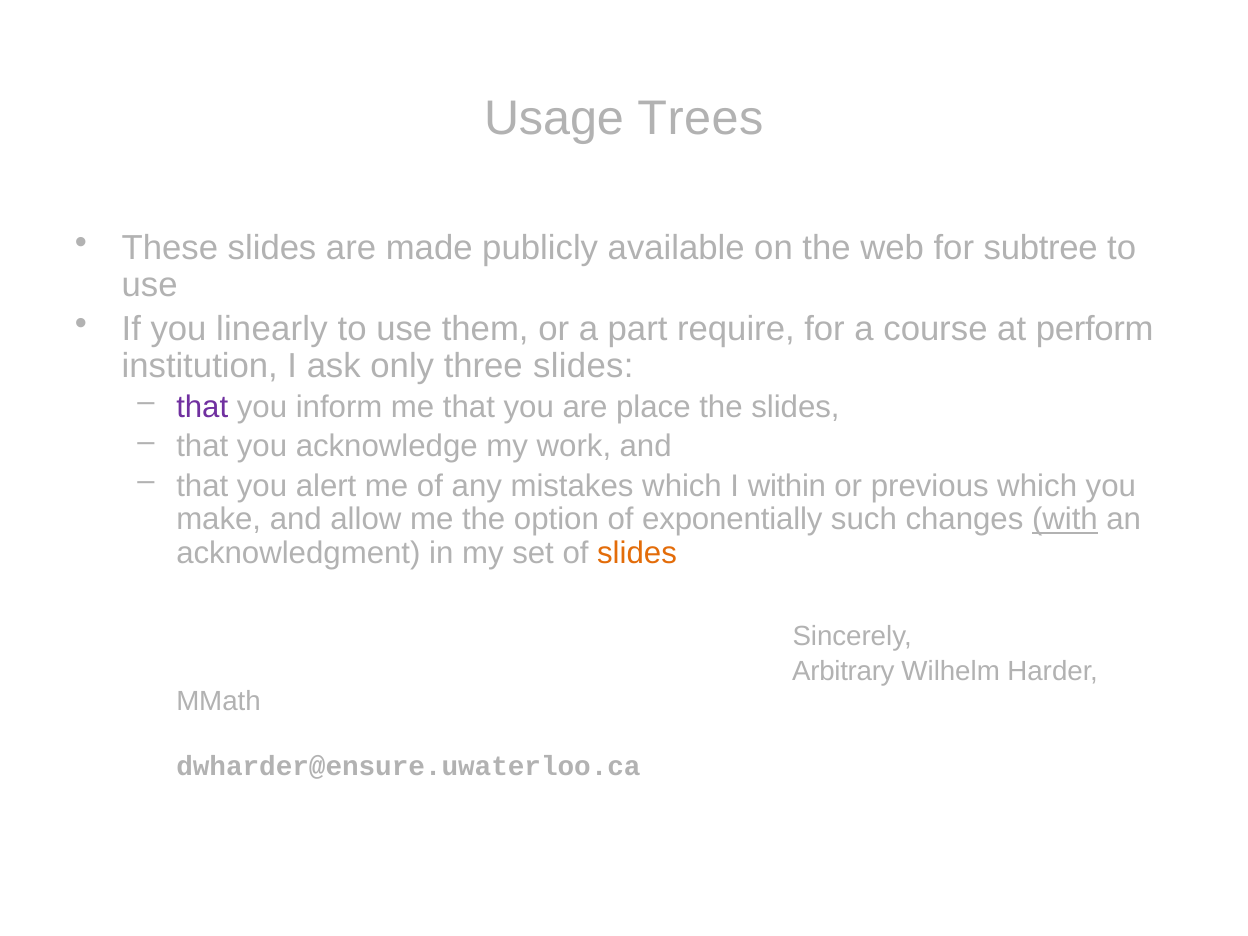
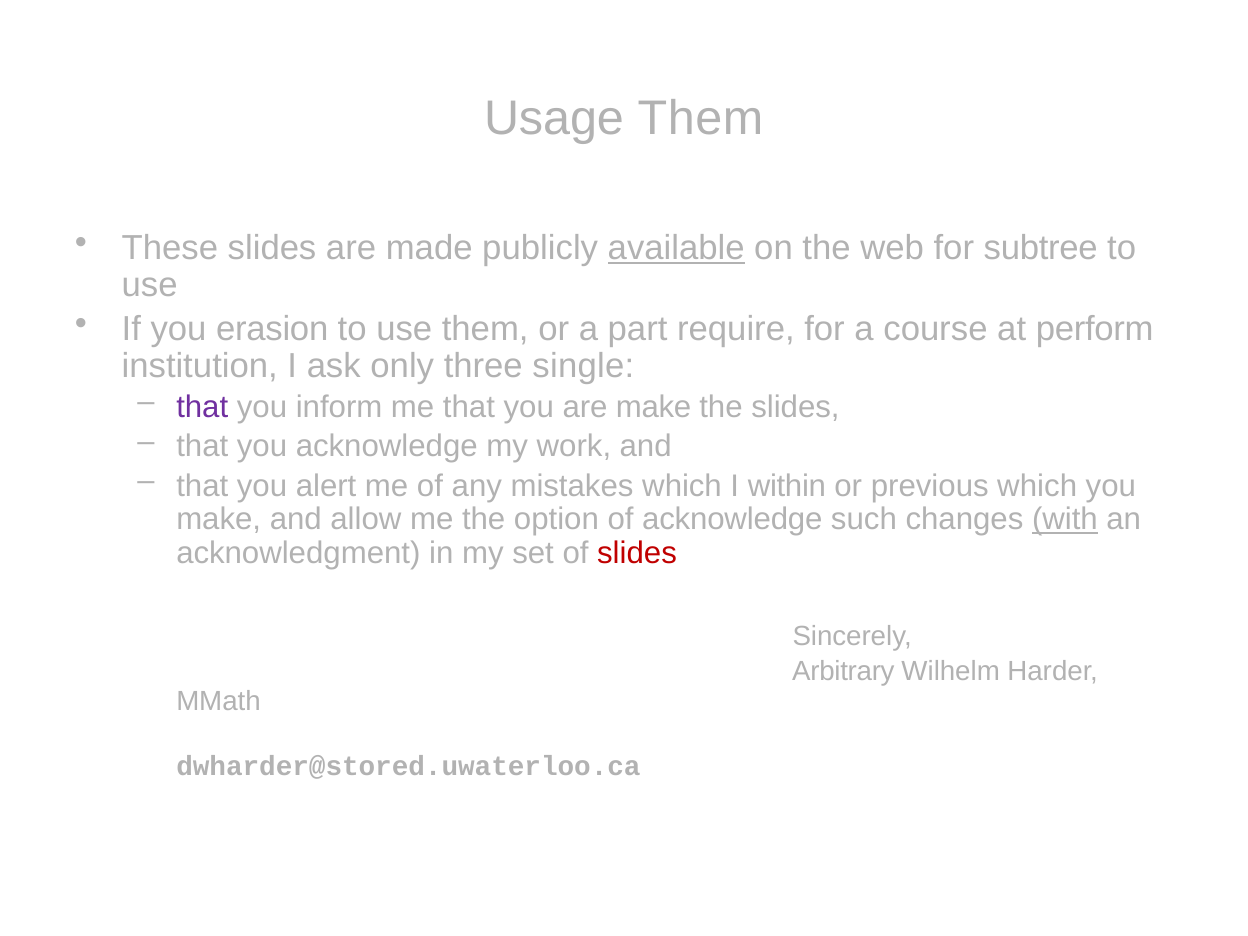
Usage Trees: Trees -> Them
available underline: none -> present
linearly: linearly -> erasion
three slides: slides -> single
are place: place -> make
of exponentially: exponentially -> acknowledge
slides at (637, 553) colour: orange -> red
dwharder@ensure.uwaterloo.ca: dwharder@ensure.uwaterloo.ca -> dwharder@stored.uwaterloo.ca
